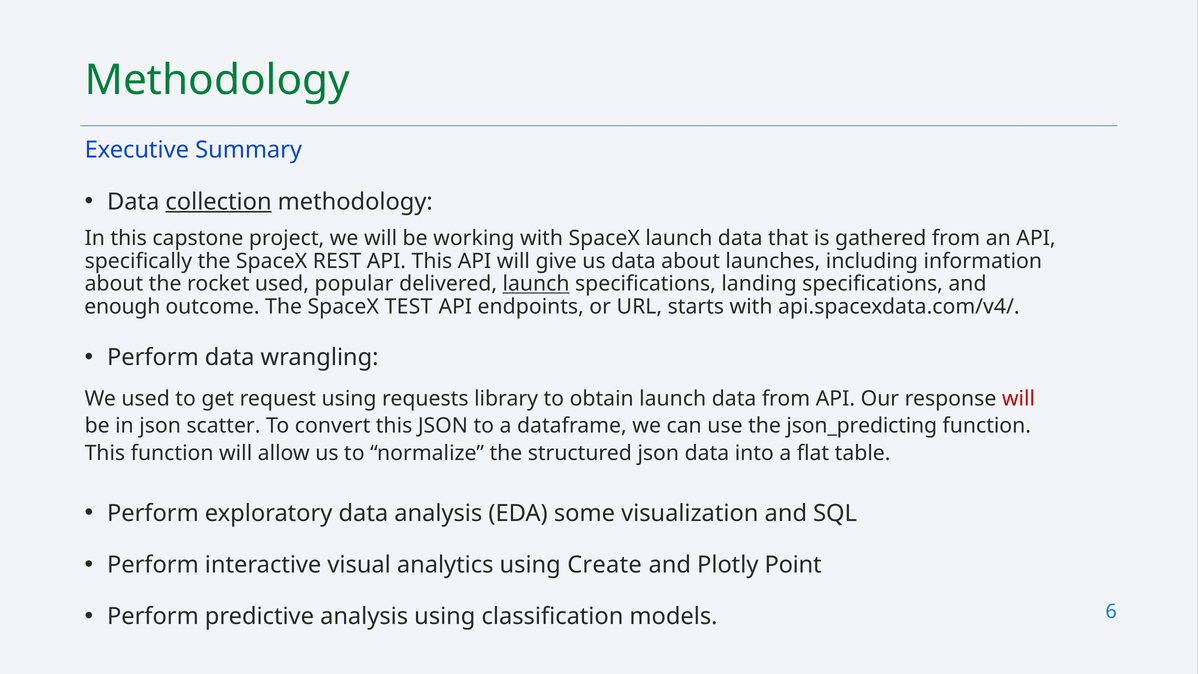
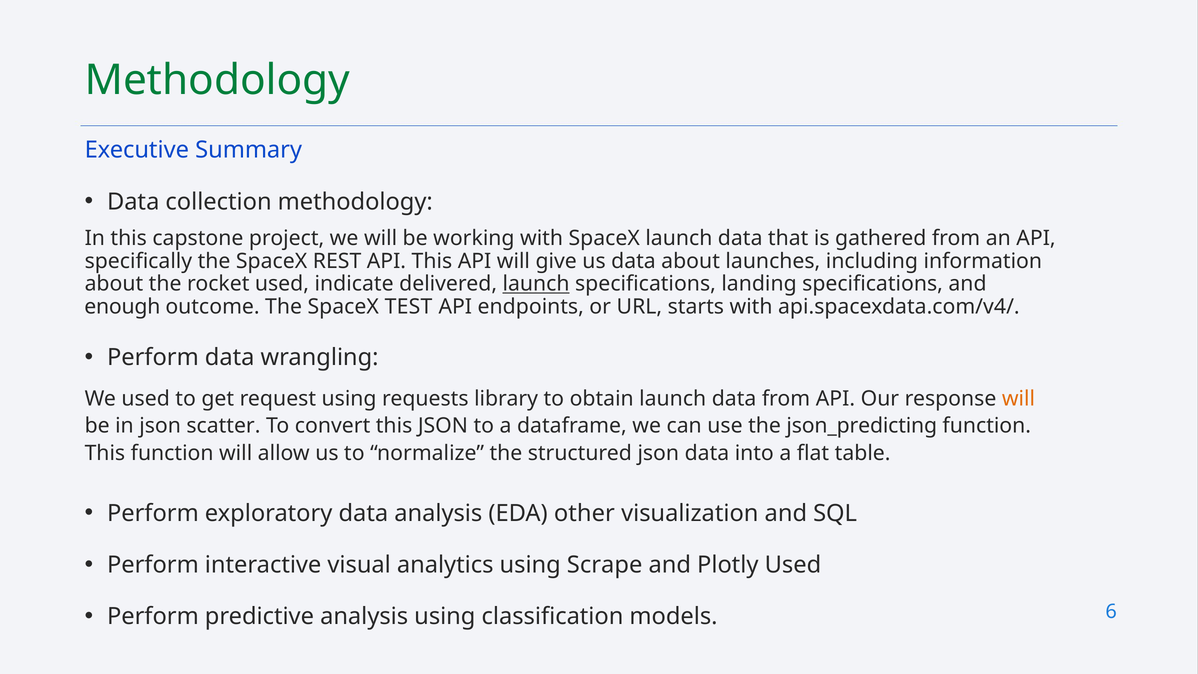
collection underline: present -> none
popular: popular -> indicate
will at (1018, 398) colour: red -> orange
some: some -> other
Create: Create -> Scrape
Plotly Point: Point -> Used
